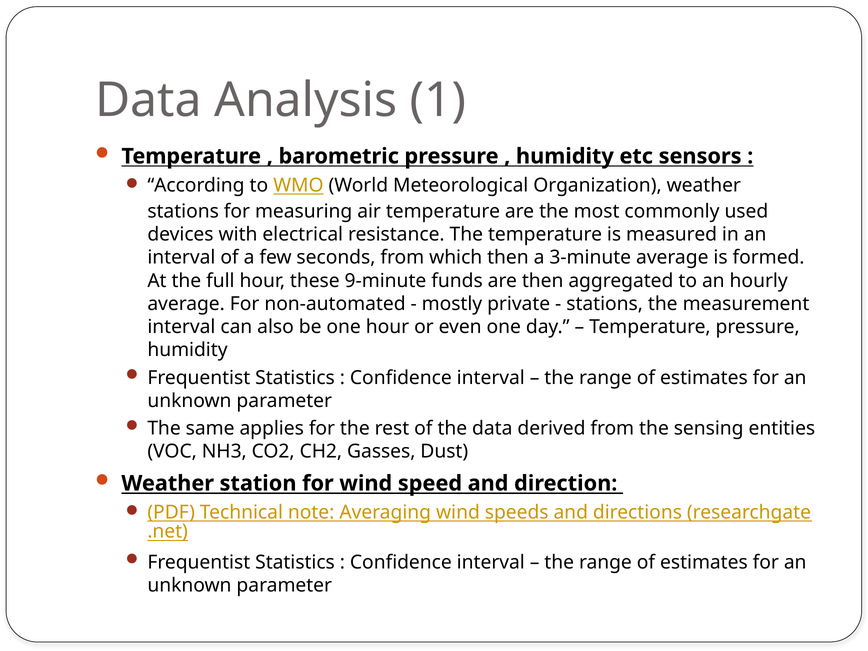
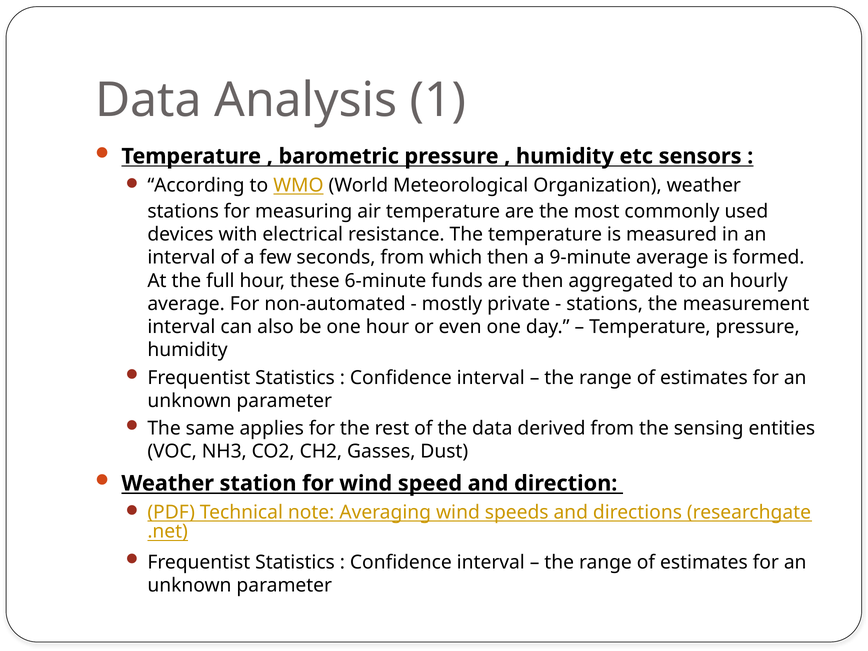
3-minute: 3-minute -> 9-minute
9-minute: 9-minute -> 6-minute
